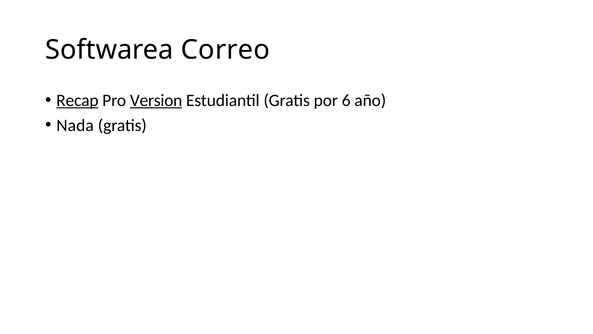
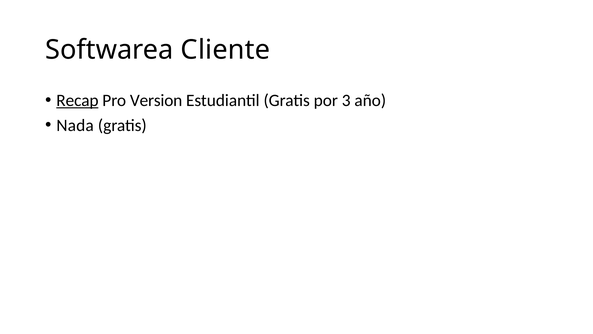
Correo: Correo -> Cliente
Version underline: present -> none
6: 6 -> 3
